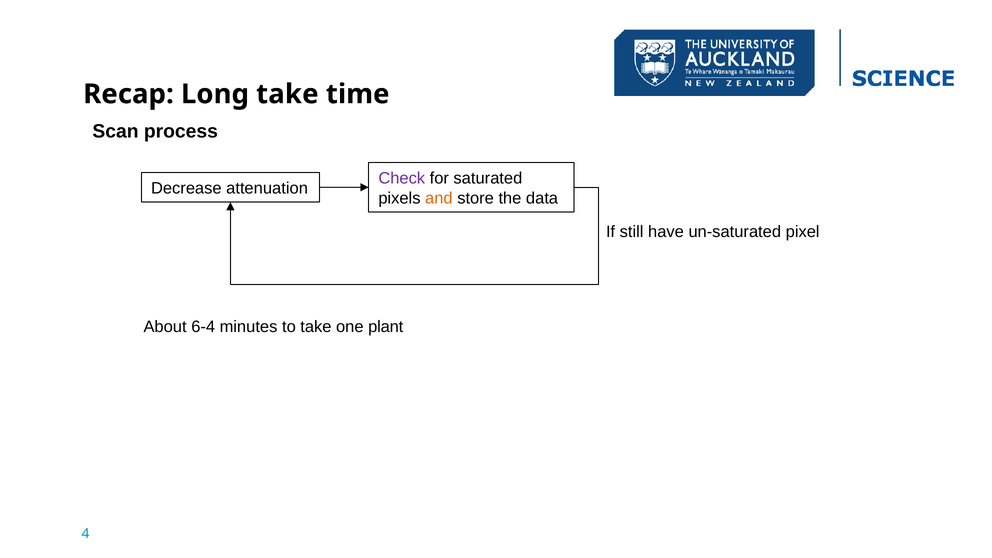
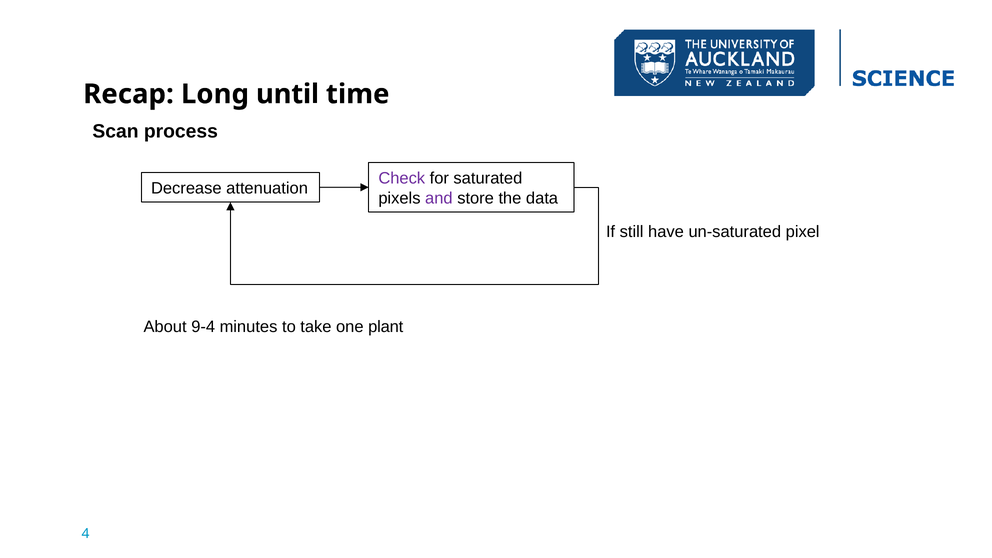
Long take: take -> until
and colour: orange -> purple
6-4: 6-4 -> 9-4
